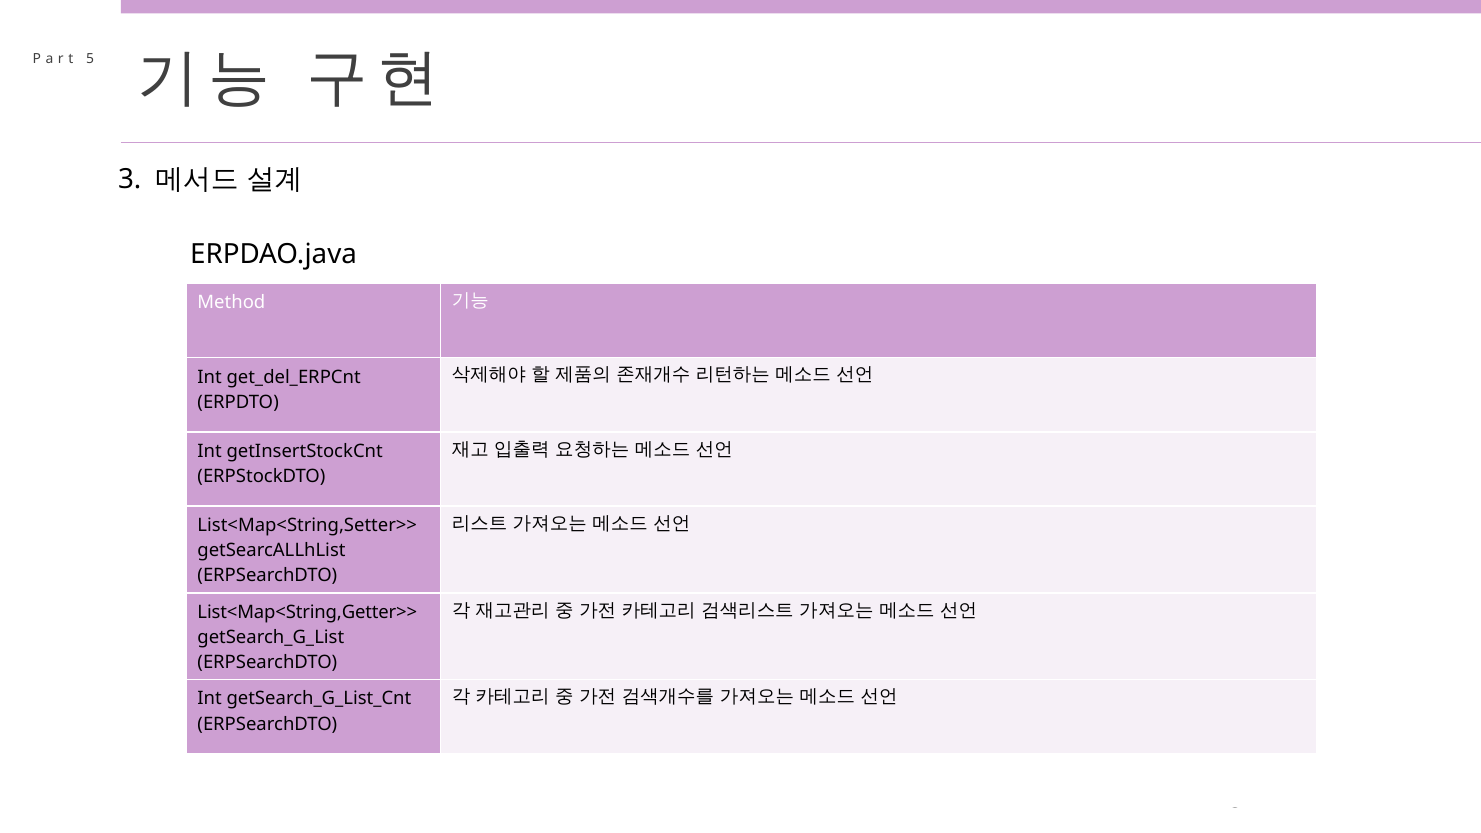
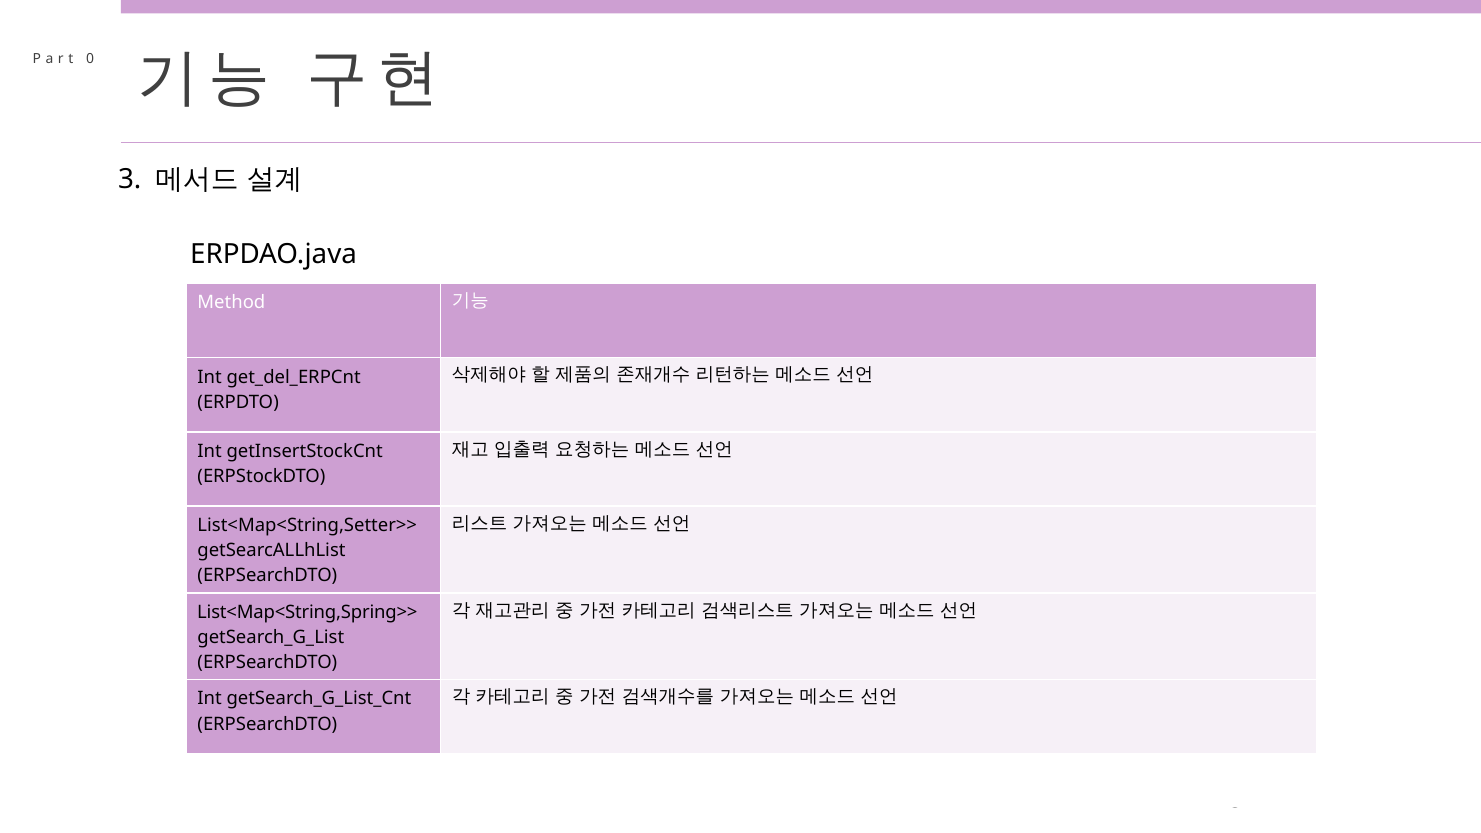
5: 5 -> 0
List<Map<String,Getter>>: List<Map<String,Getter>> -> List<Map<String,Spring>>
